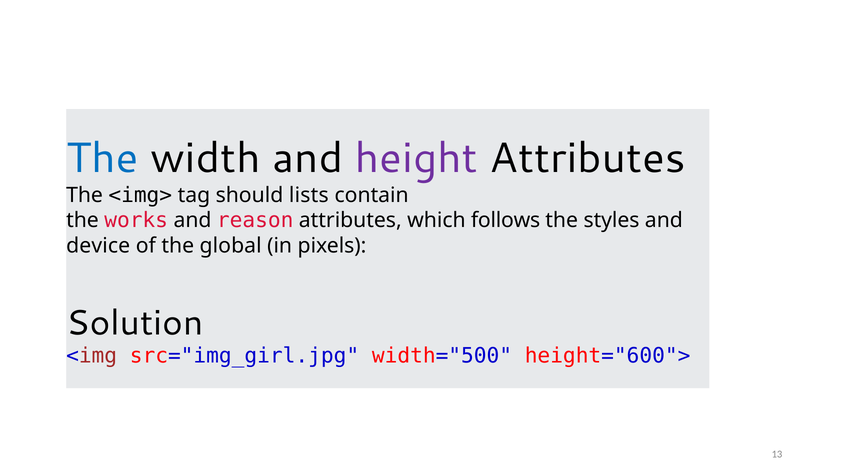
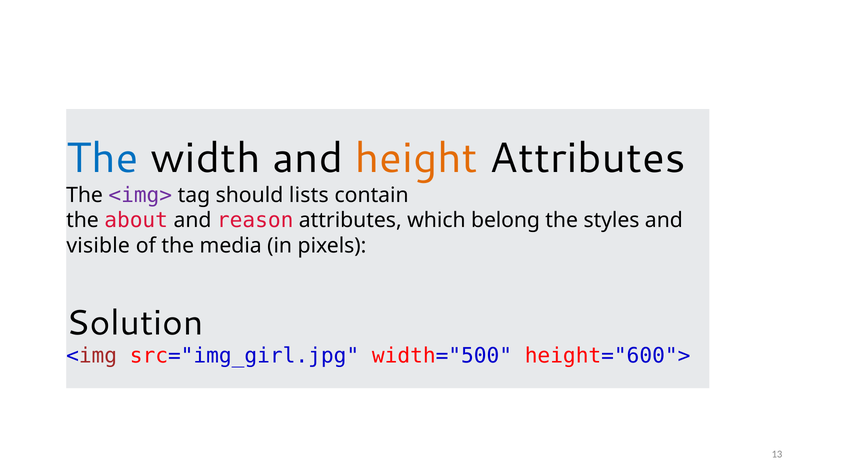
height colour: purple -> orange
<img> colour: black -> purple
works: works -> about
follows: follows -> belong
device: device -> visible
global: global -> media
